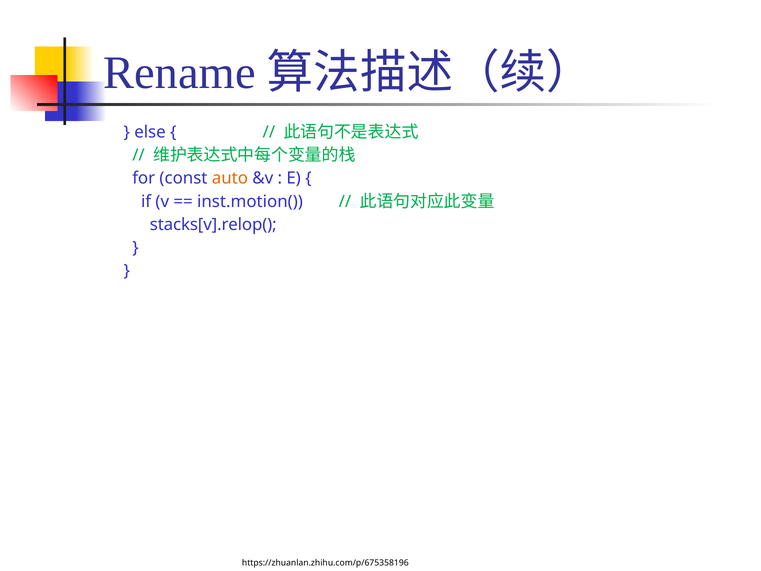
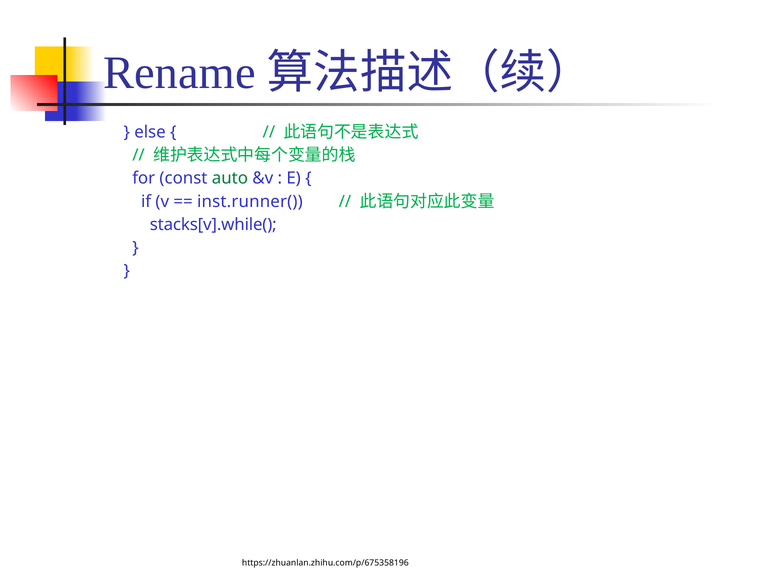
auto colour: orange -> green
inst.motion(: inst.motion( -> inst.runner(
stacks[v].relop(: stacks[v].relop( -> stacks[v].while(
